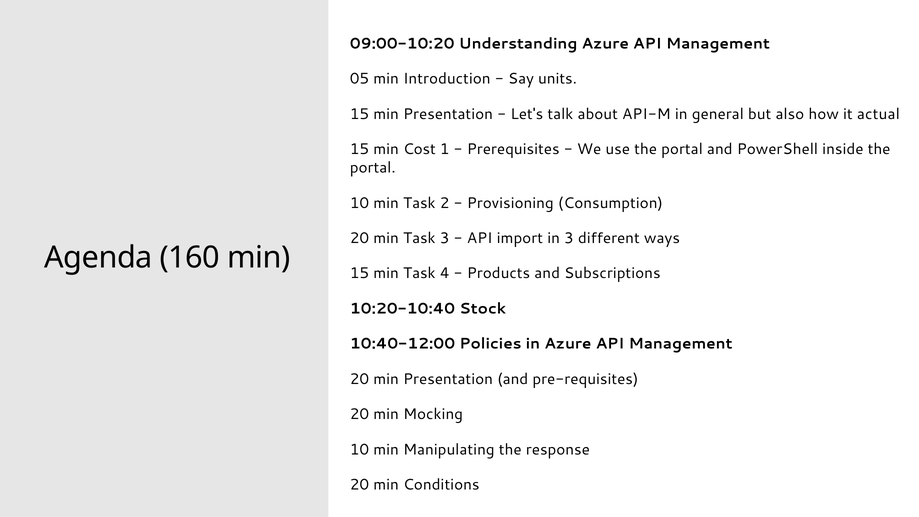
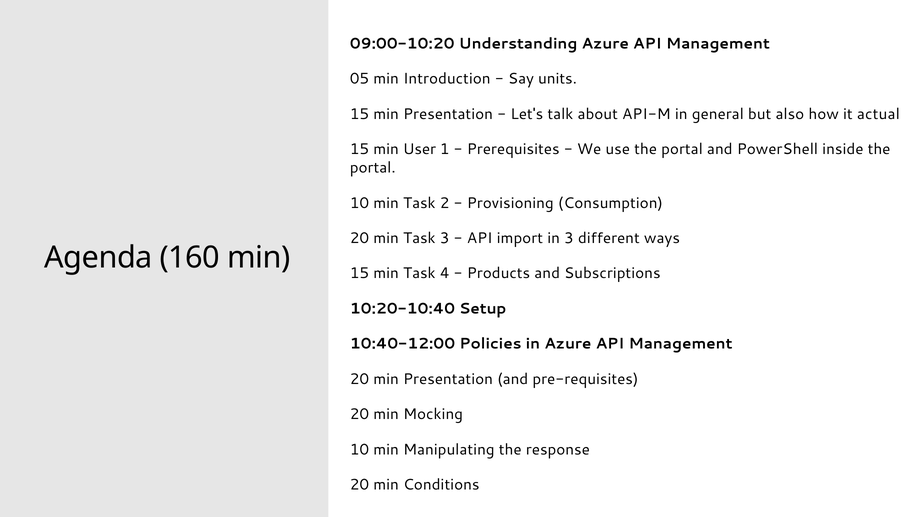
Cost: Cost -> User
Stock: Stock -> Setup
